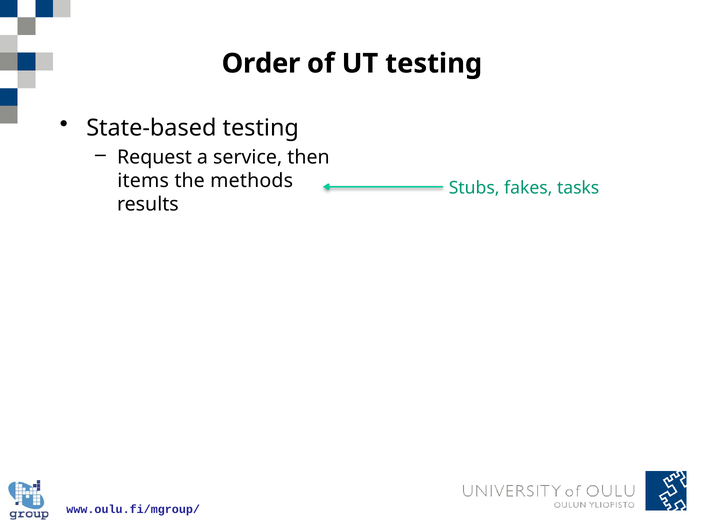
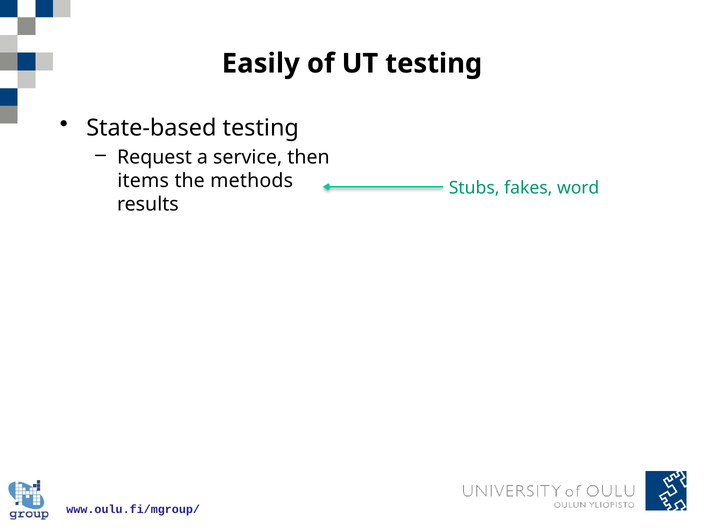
Order: Order -> Easily
tasks: tasks -> word
